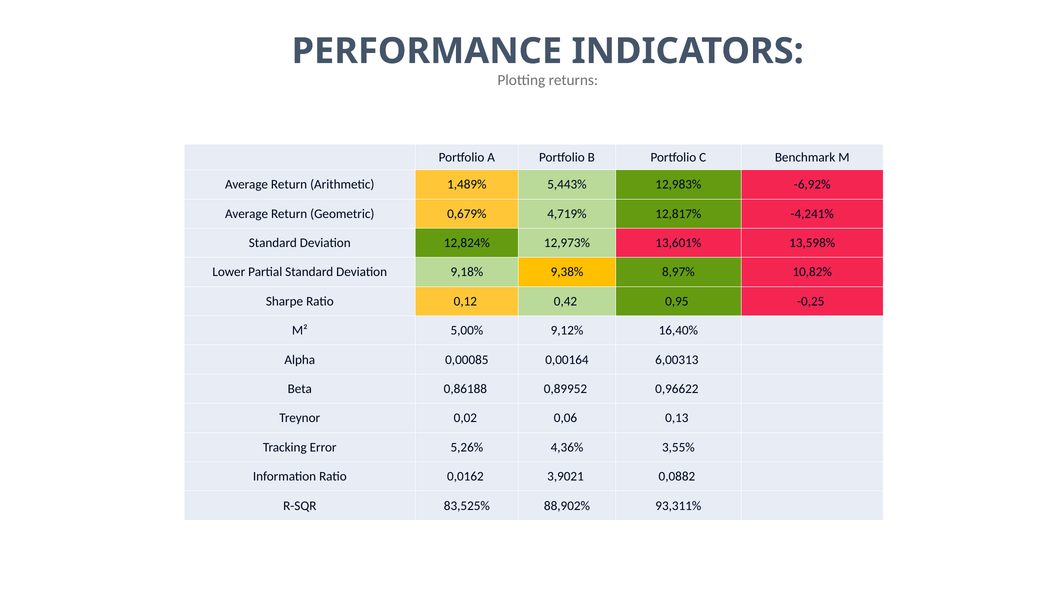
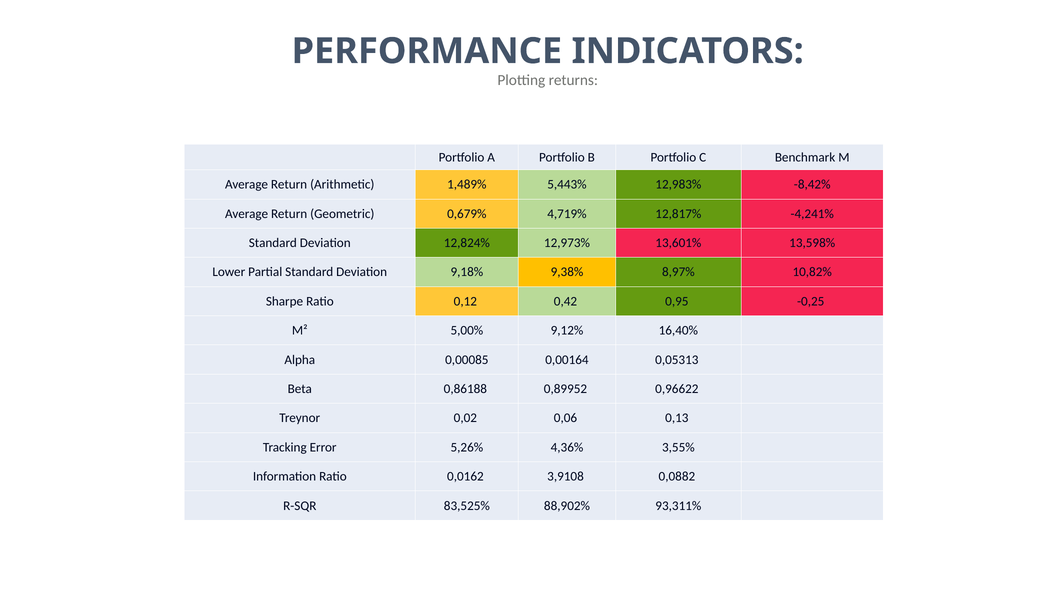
-6,92%: -6,92% -> -8,42%
6,00313: 6,00313 -> 0,05313
3,9021: 3,9021 -> 3,9108
